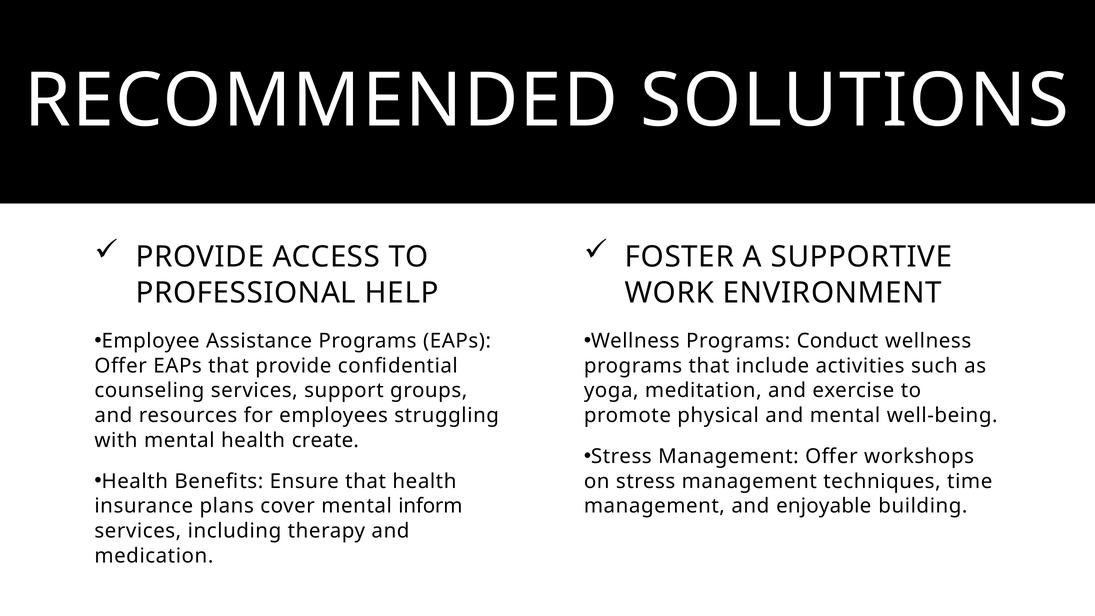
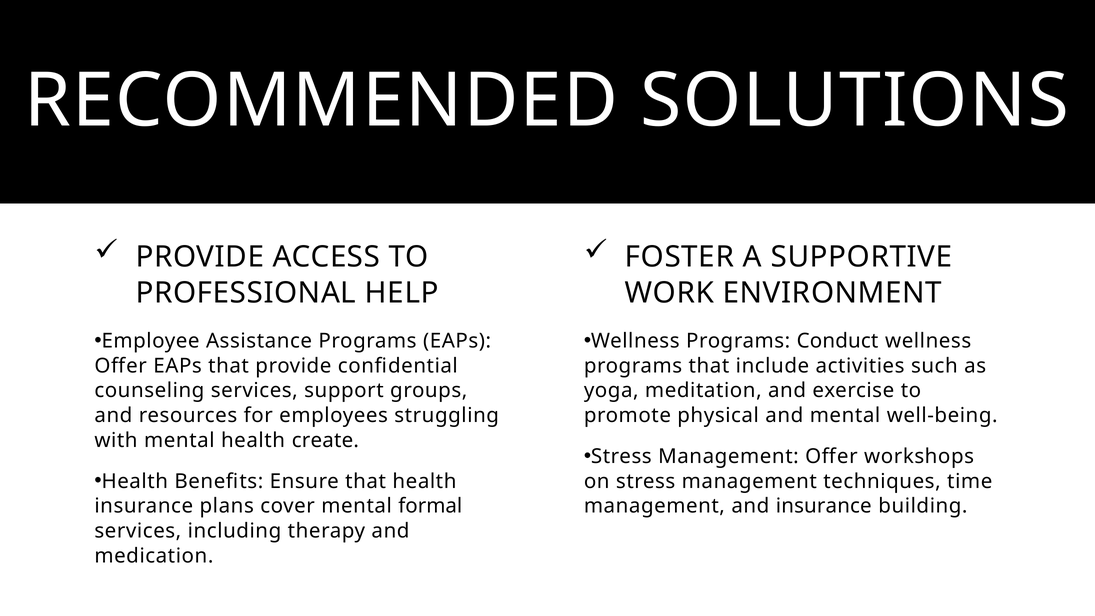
inform: inform -> formal
and enjoyable: enjoyable -> insurance
